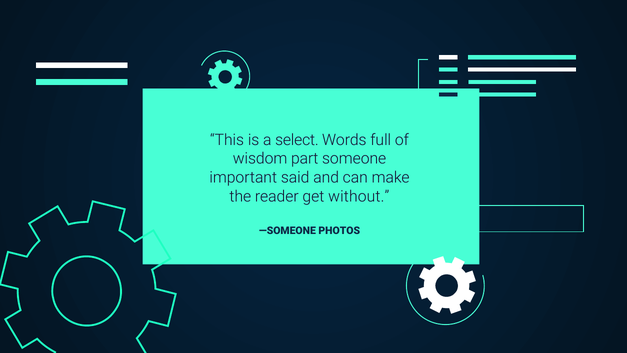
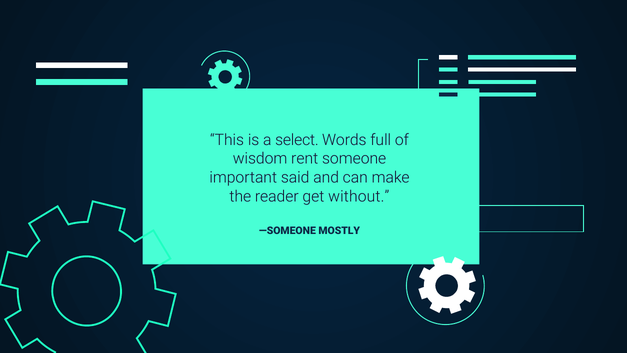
part: part -> rent
PHOTOS: PHOTOS -> MOSTLY
